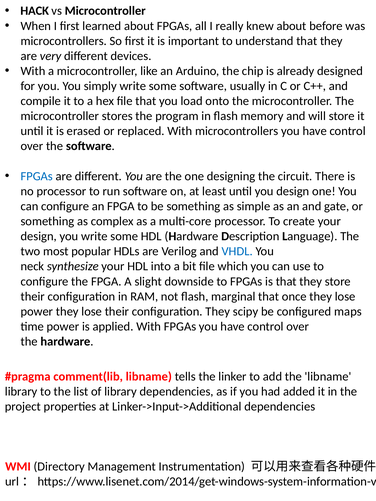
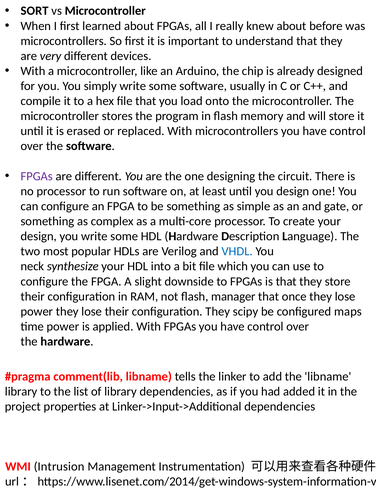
HACK: HACK -> SORT
FPGAs at (37, 176) colour: blue -> purple
marginal: marginal -> manager
Directory: Directory -> Intrusion
